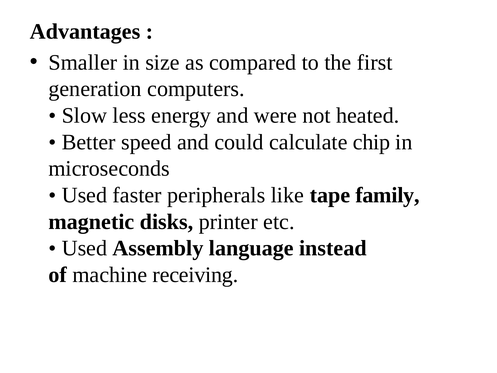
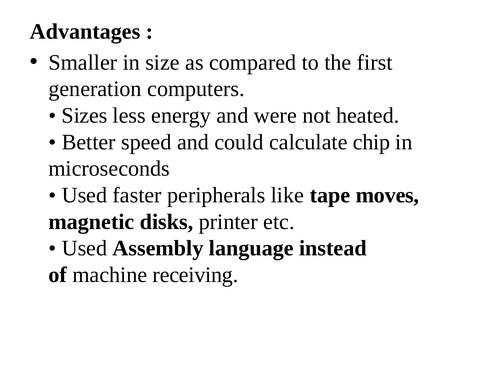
Slow: Slow -> Sizes
family: family -> moves
